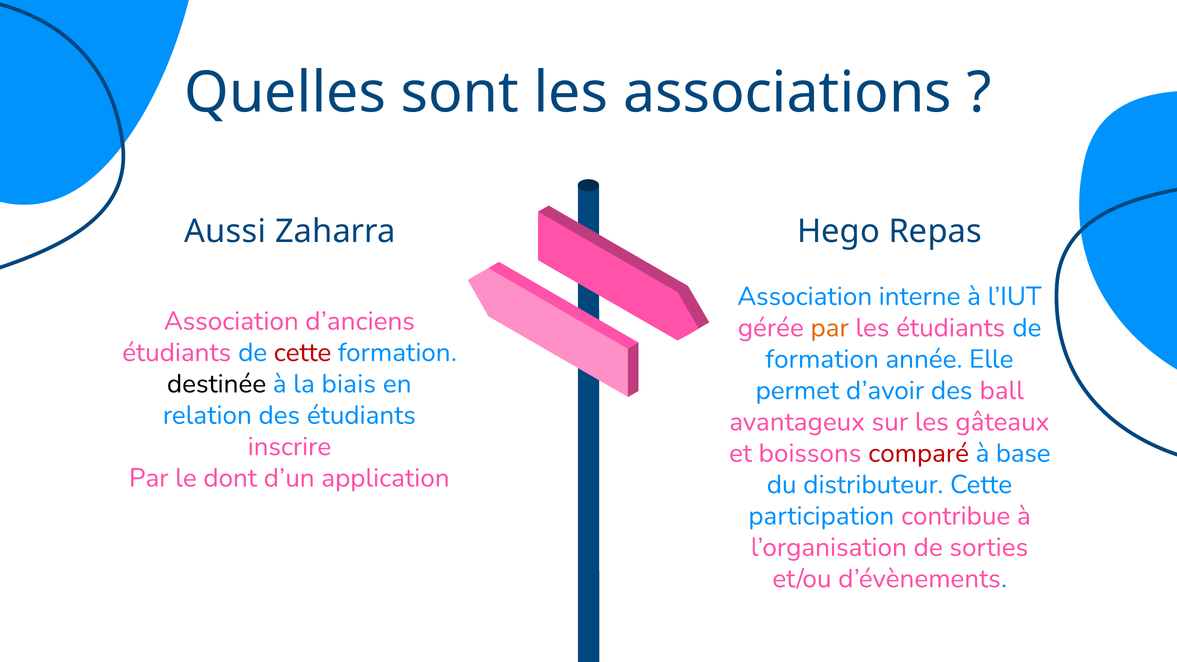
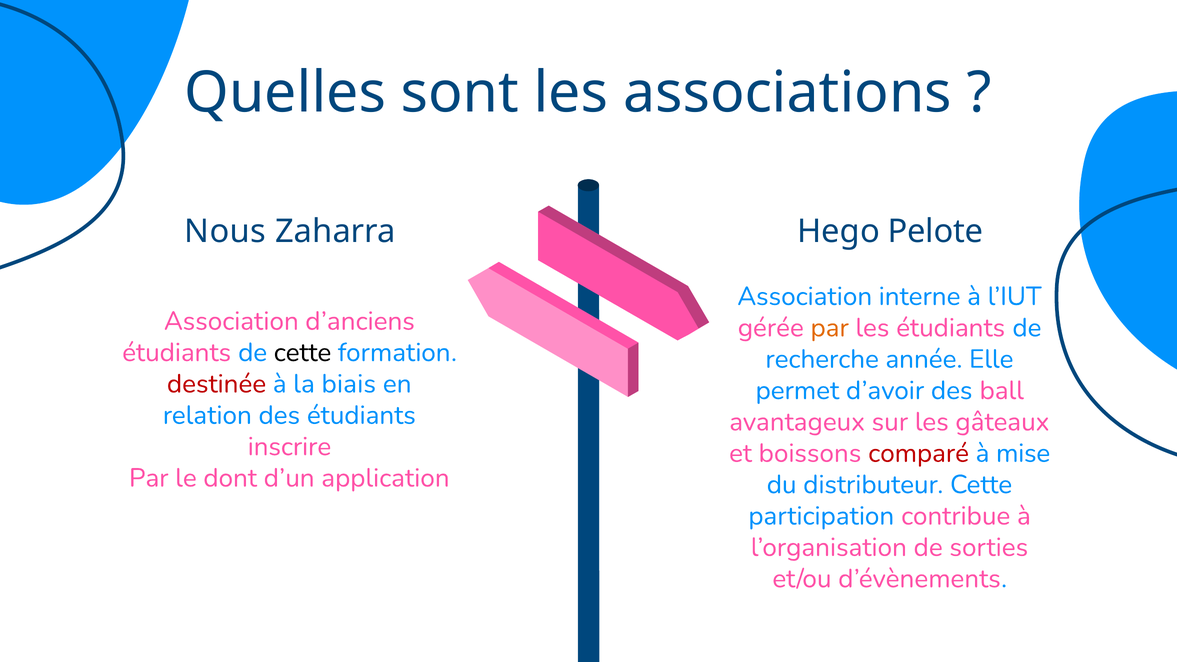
Aussi: Aussi -> Nous
Repas: Repas -> Pelote
cette at (303, 352) colour: red -> black
formation at (822, 359): formation -> recherche
destinée colour: black -> red
base: base -> mise
